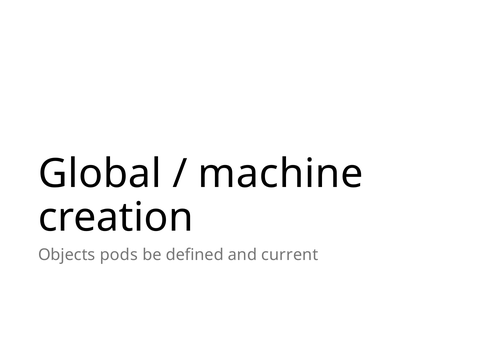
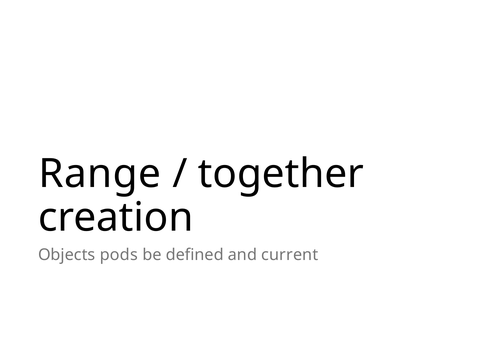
Global: Global -> Range
machine: machine -> together
